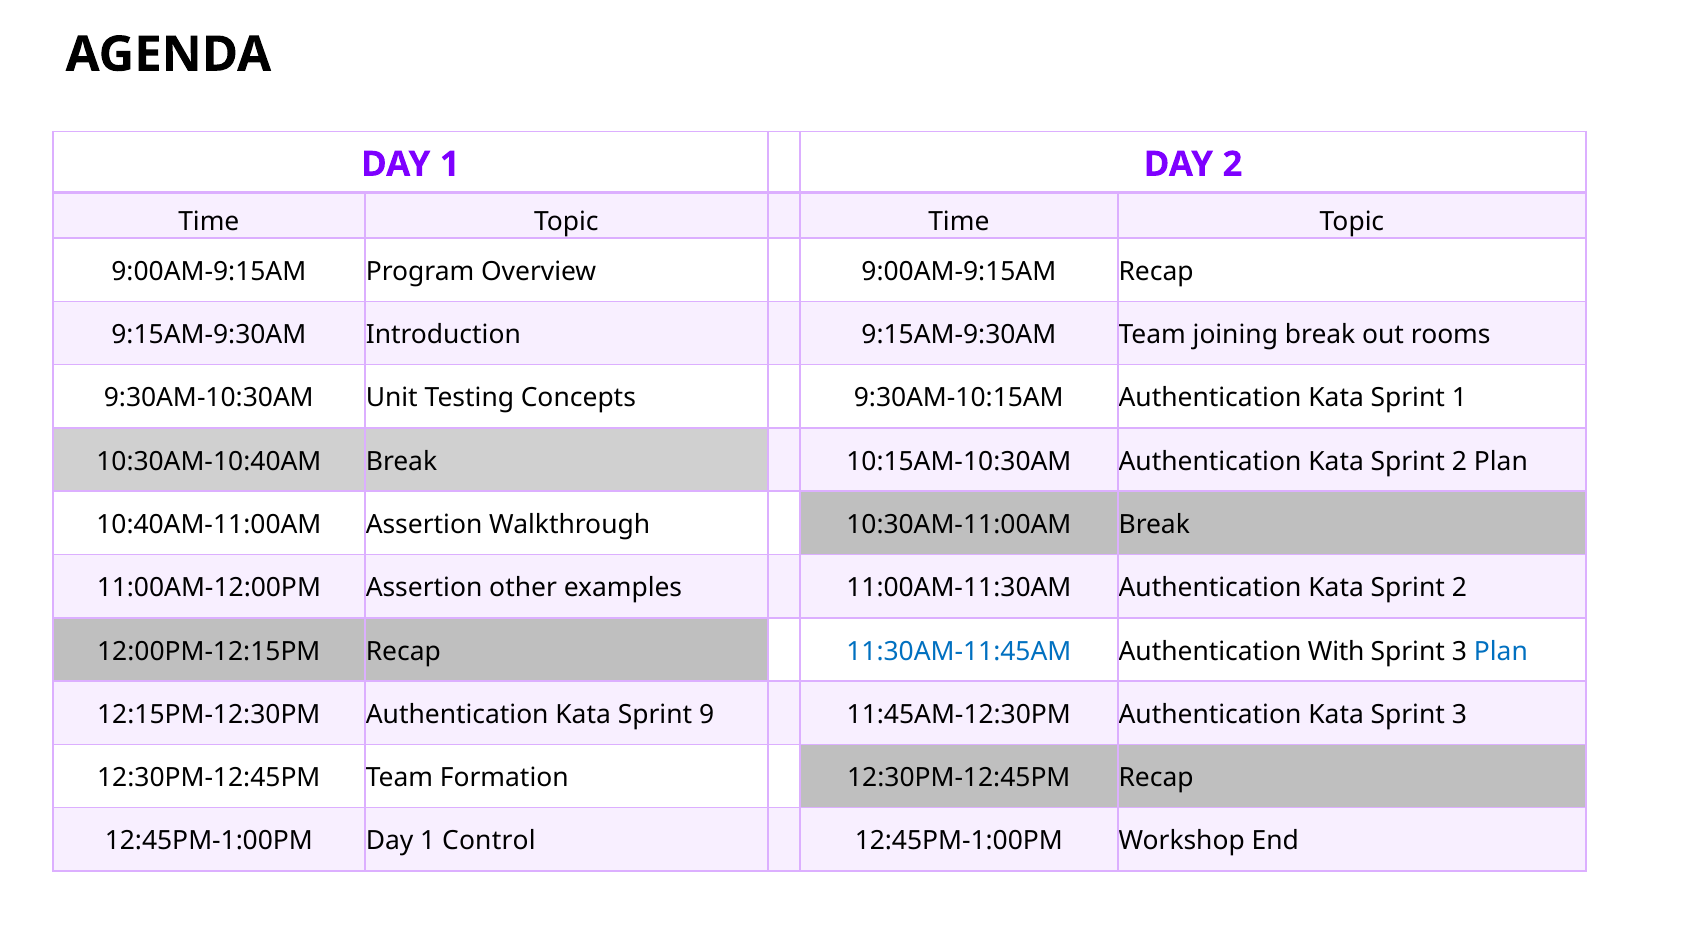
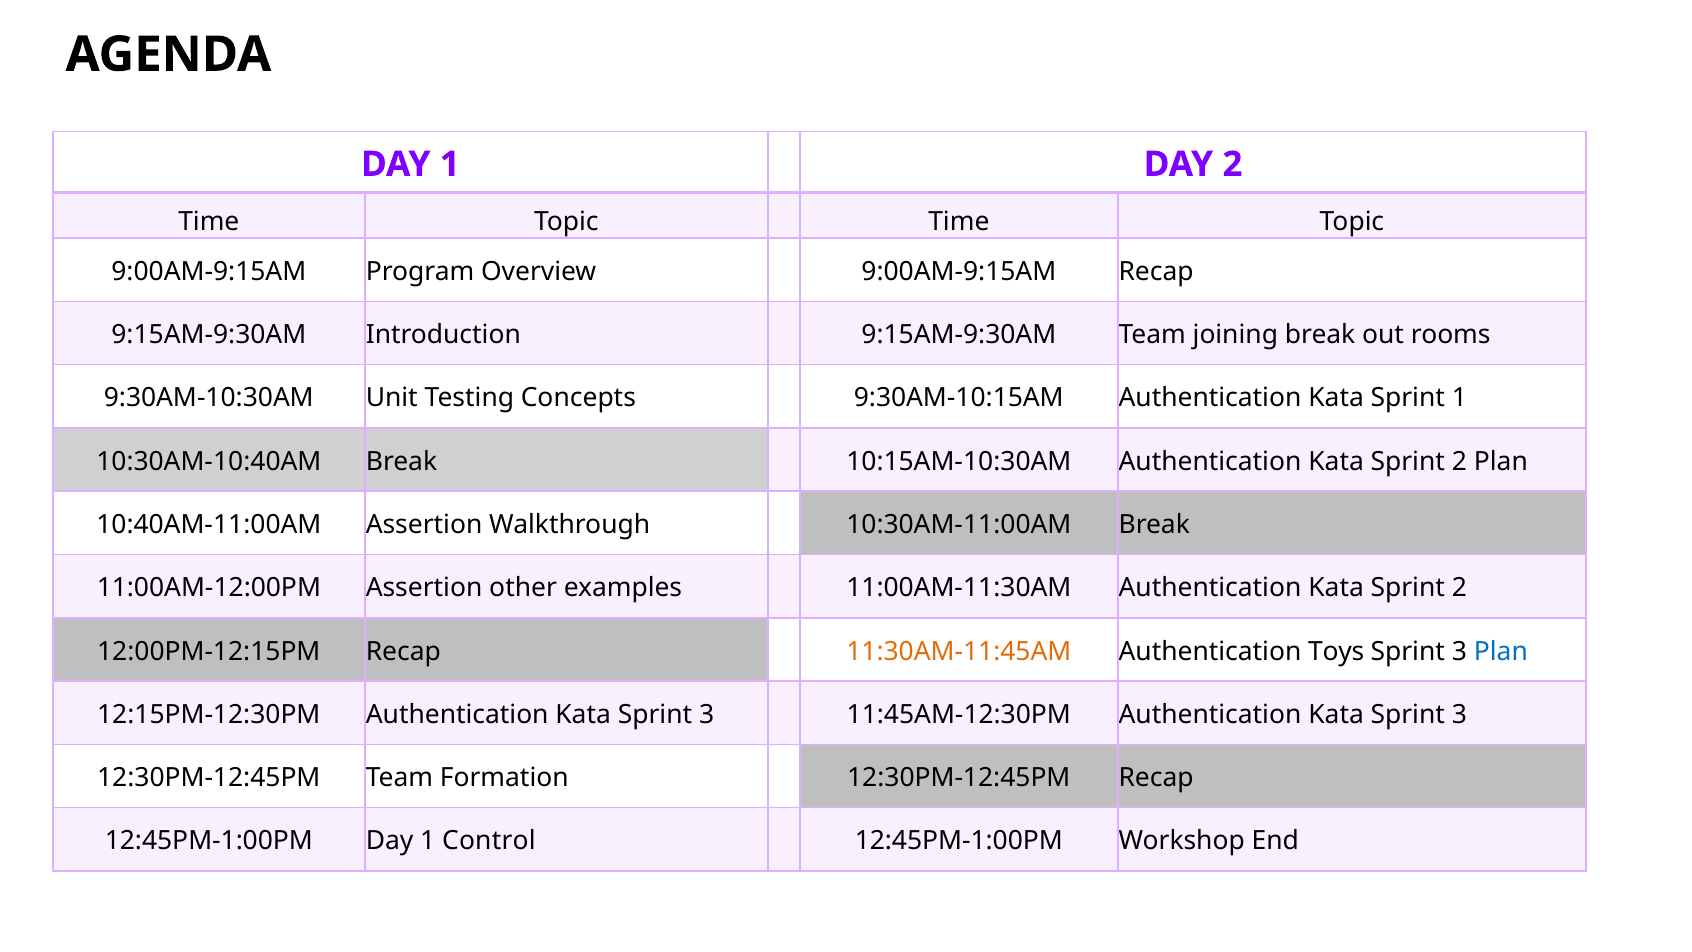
11:30AM-11:45AM colour: blue -> orange
With: With -> Toys
9 at (707, 714): 9 -> 3
